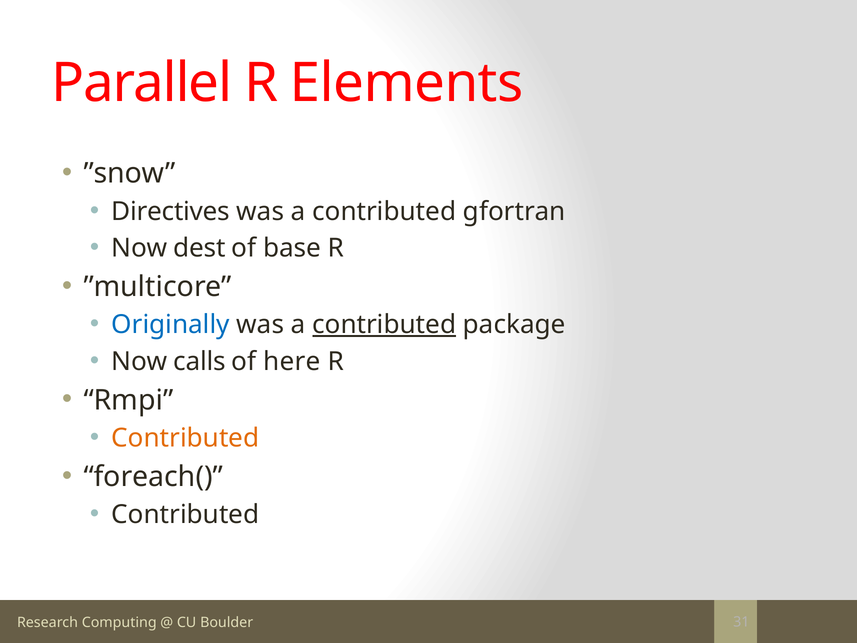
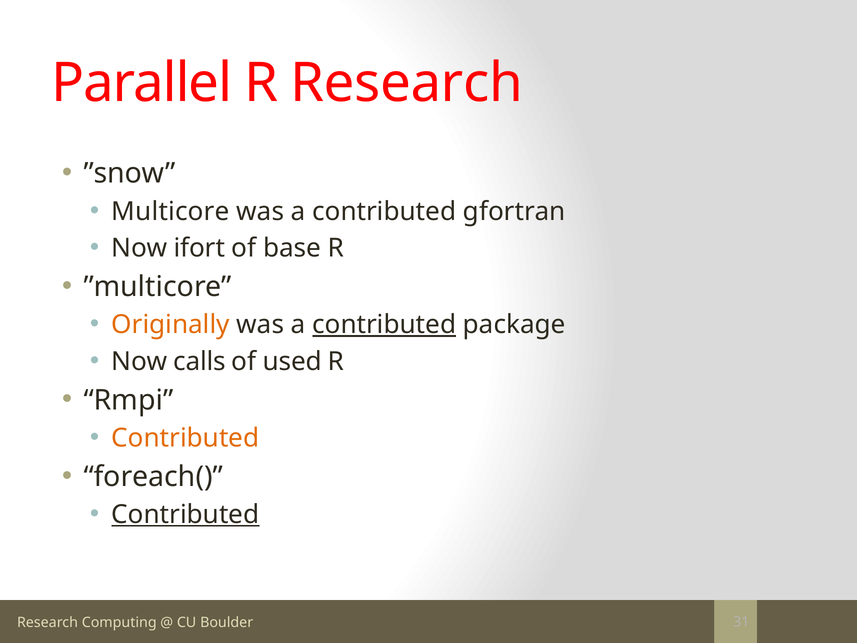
R Elements: Elements -> Research
Directives: Directives -> Multicore
dest: dest -> ifort
Originally colour: blue -> orange
here: here -> used
Contributed at (185, 514) underline: none -> present
